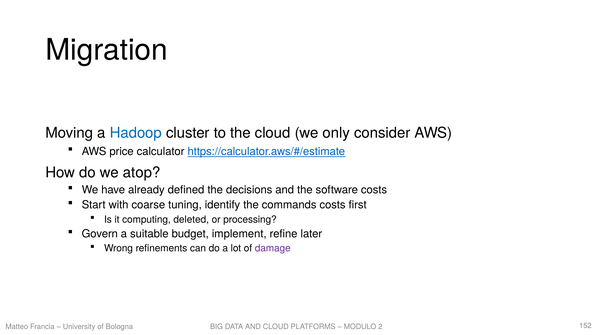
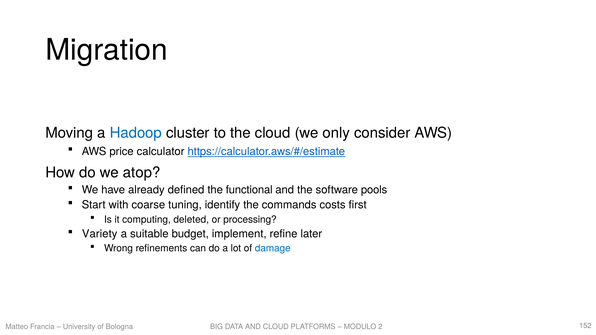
decisions: decisions -> functional
software costs: costs -> pools
Govern: Govern -> Variety
damage colour: purple -> blue
